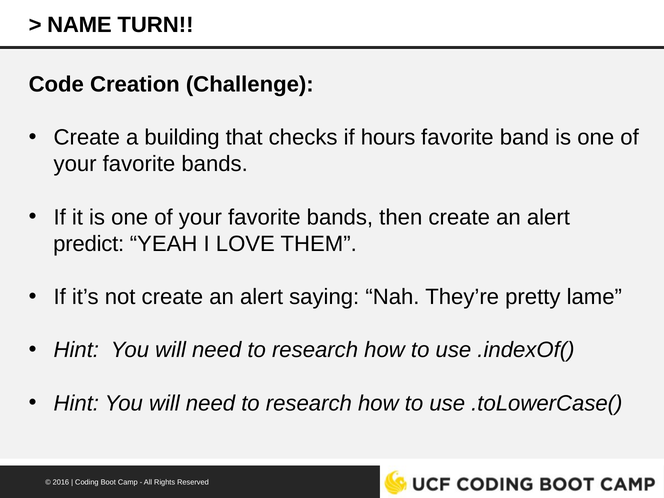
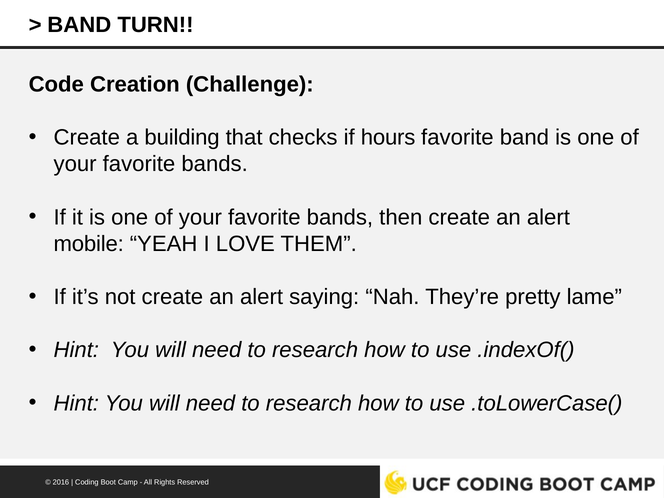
NAME at (79, 25): NAME -> BAND
predict: predict -> mobile
